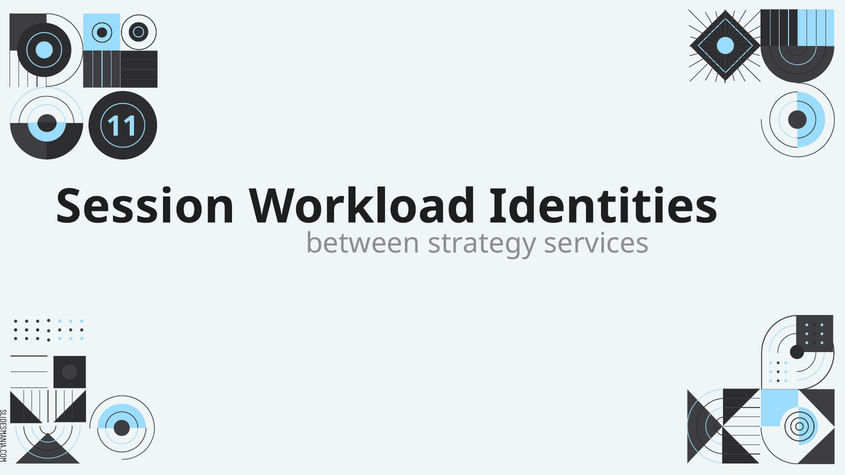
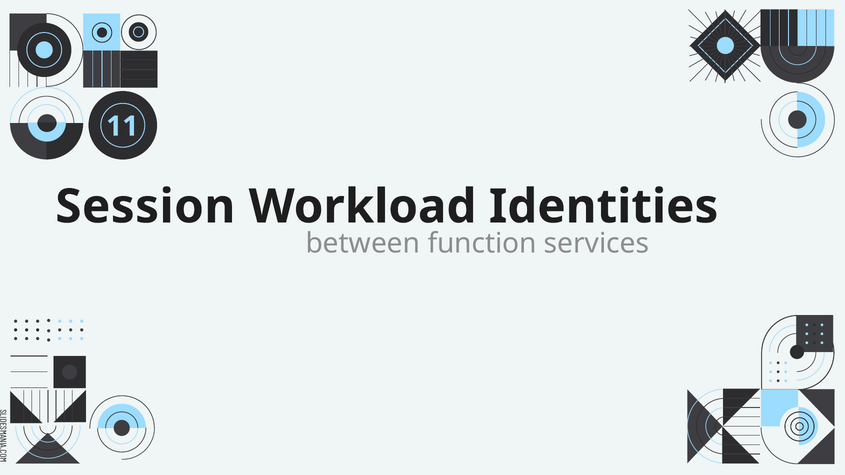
strategy: strategy -> function
